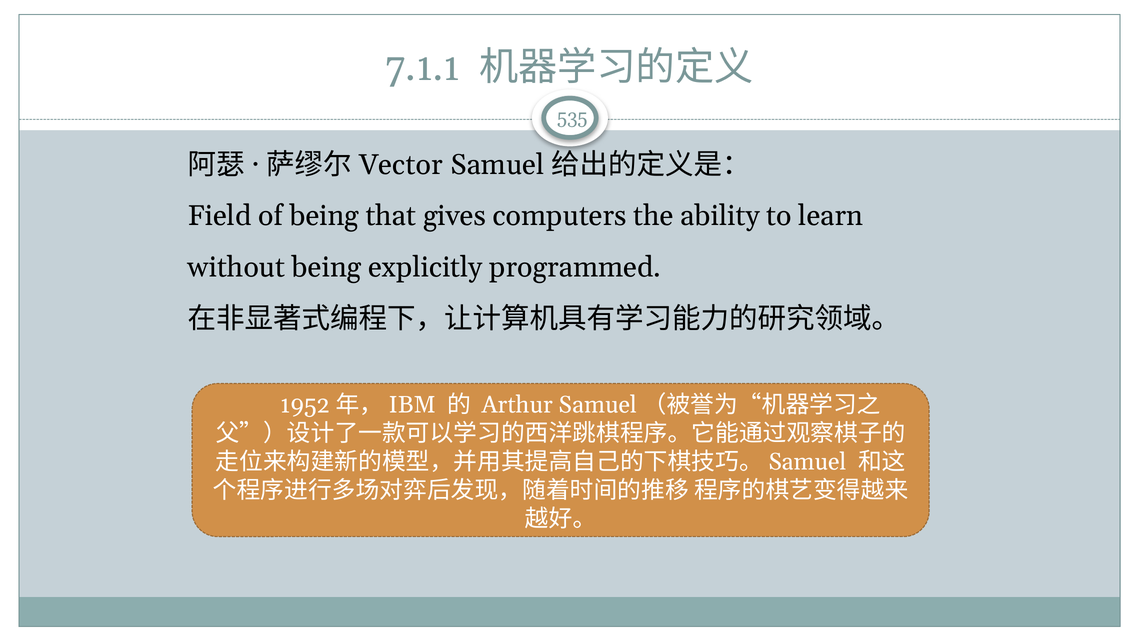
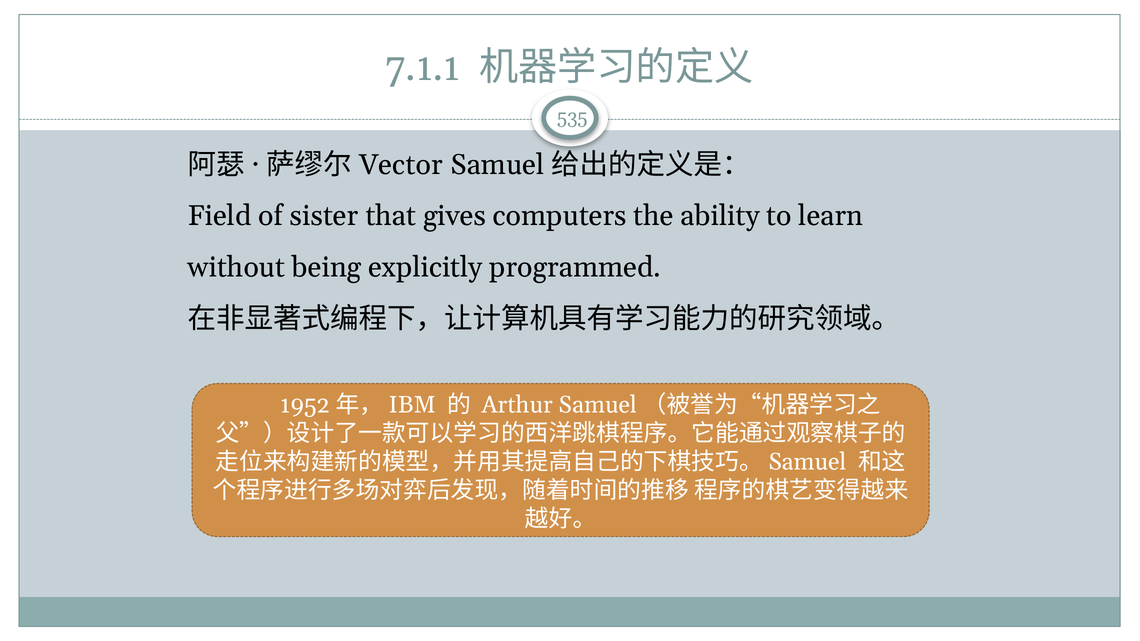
of being: being -> sister
